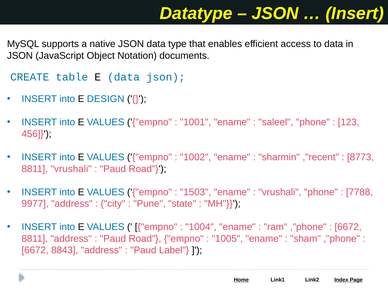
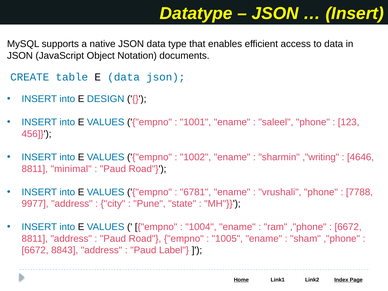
,"recent: ,"recent -> ,"writing
8773: 8773 -> 4646
8811 vrushali: vrushali -> minimal
1503: 1503 -> 6781
